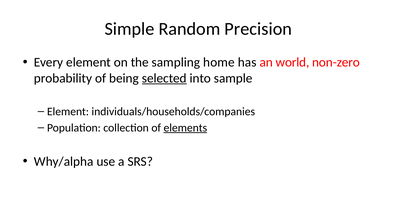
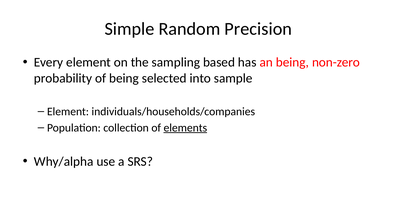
home: home -> based
an world: world -> being
selected underline: present -> none
